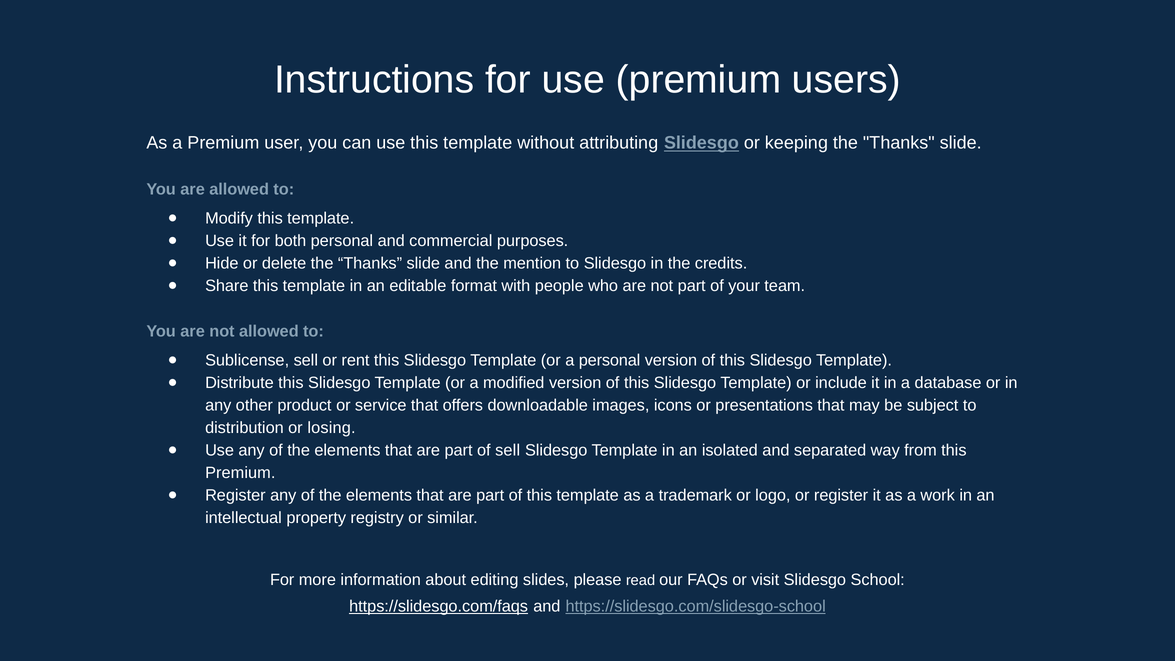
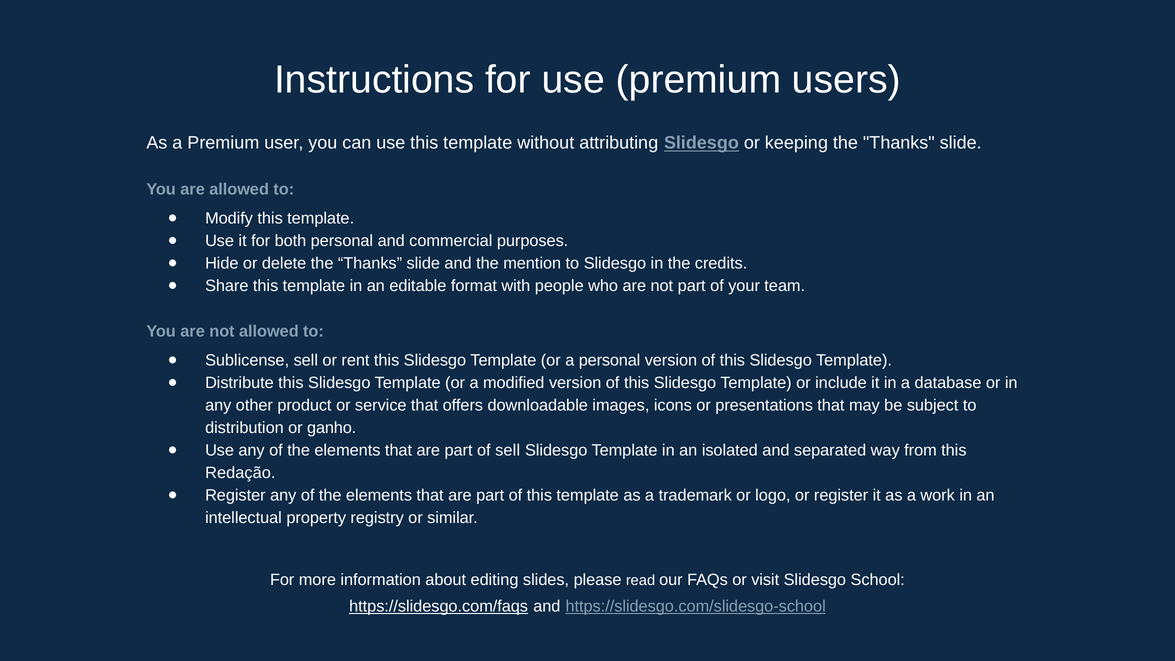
losing: losing -> ganho
Premium at (240, 473): Premium -> Redação
